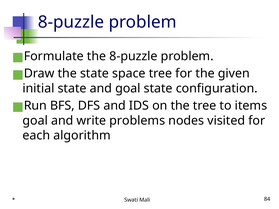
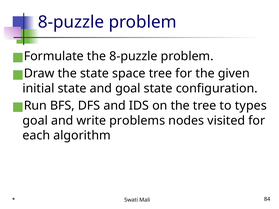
items: items -> types
